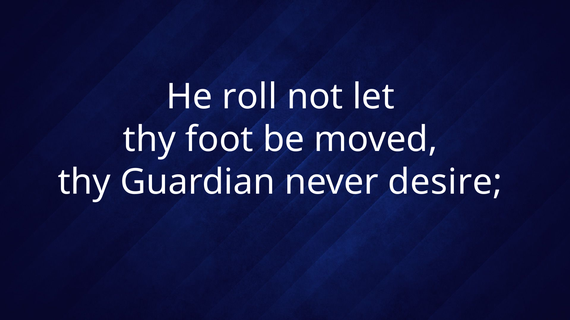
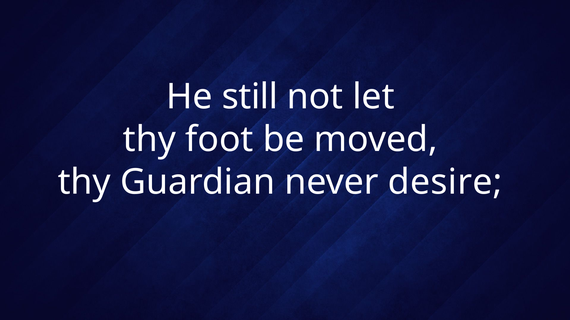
roll: roll -> still
